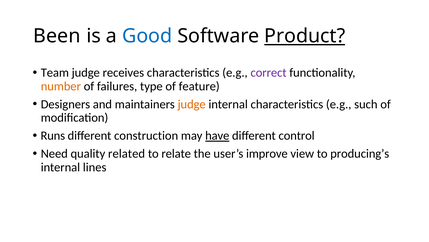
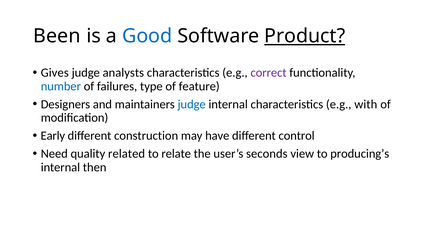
Team: Team -> Gives
receives: receives -> analysts
number colour: orange -> blue
judge at (192, 104) colour: orange -> blue
such: such -> with
Runs: Runs -> Early
have underline: present -> none
improve: improve -> seconds
lines: lines -> then
